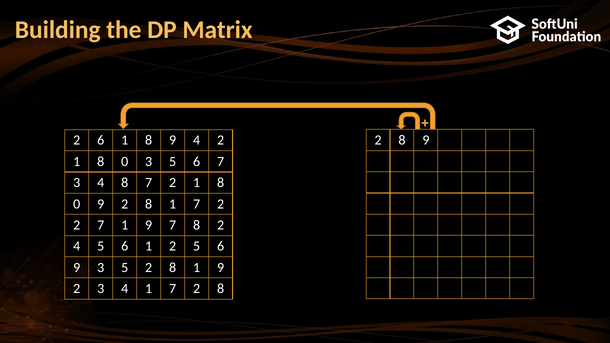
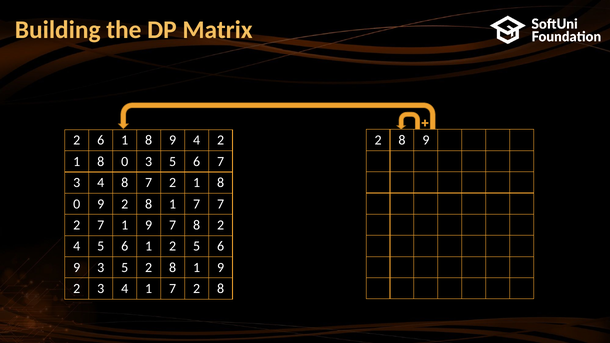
8 1 7 2: 2 -> 7
